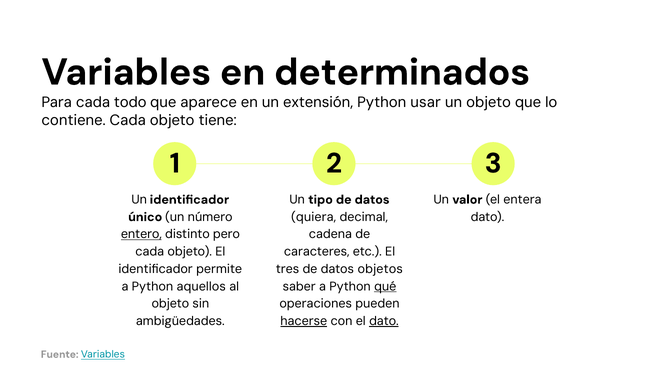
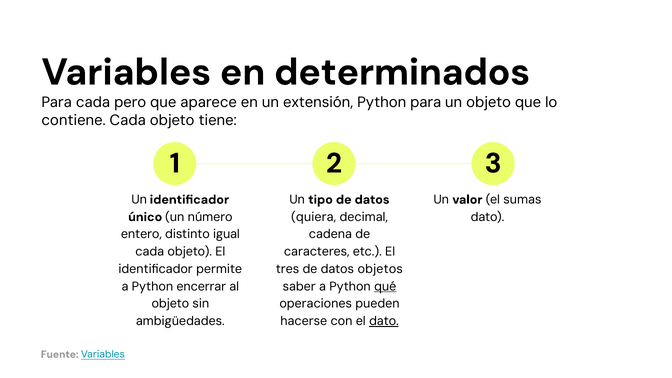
todo: todo -> pero
Python usar: usar -> para
entera: entera -> sumas
entero underline: present -> none
pero: pero -> igual
aquellos: aquellos -> encerrar
hacerse underline: present -> none
